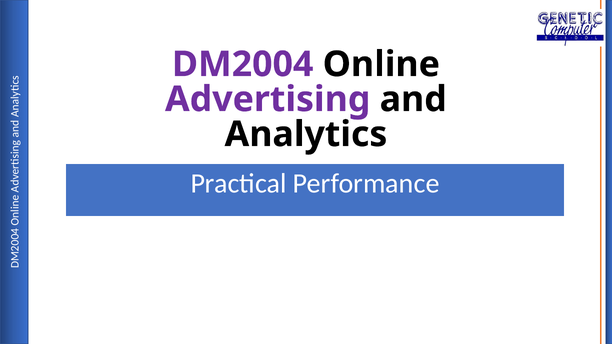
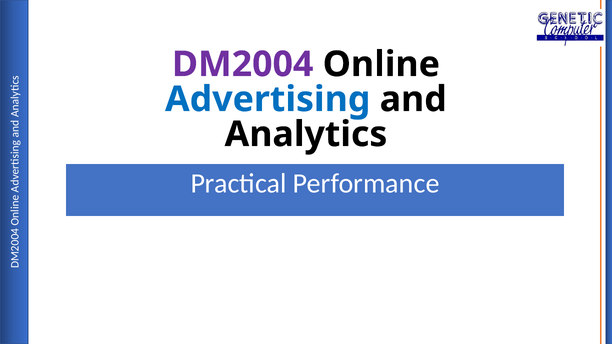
Advertising colour: purple -> blue
